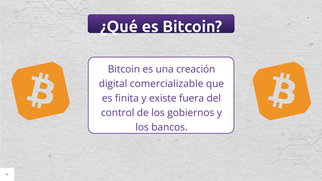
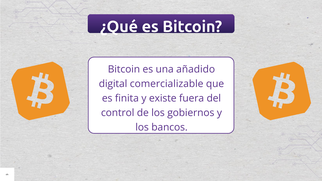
creación: creación -> añadido
